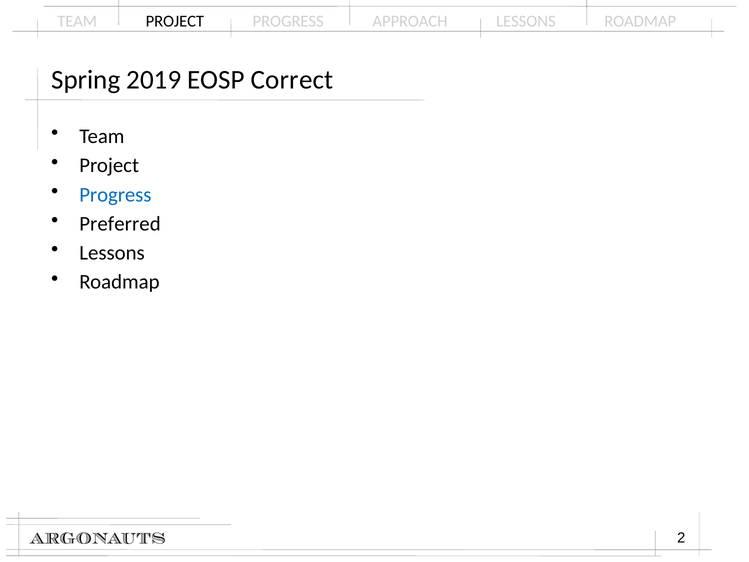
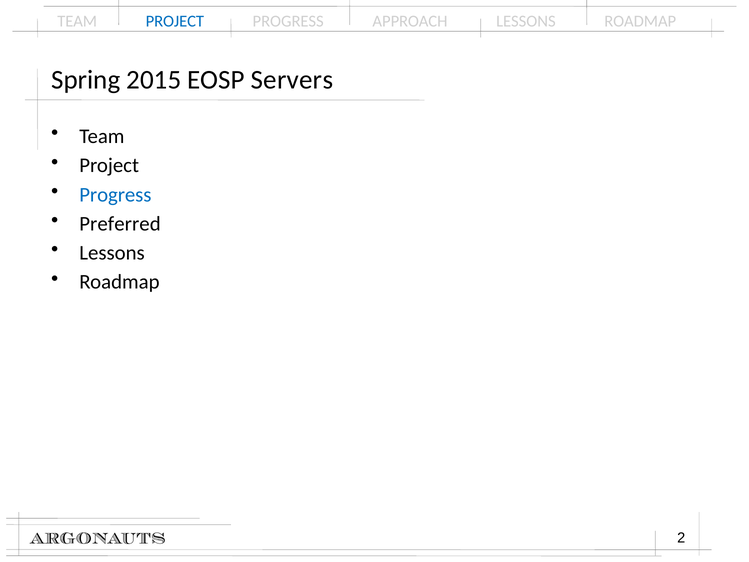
PROJECT at (175, 21) colour: black -> blue
2019: 2019 -> 2015
Correct: Correct -> Servers
